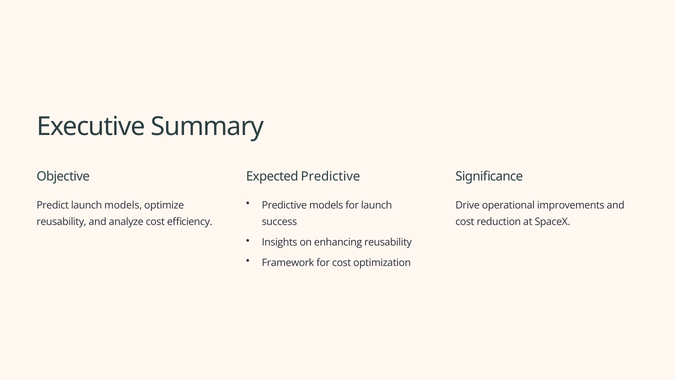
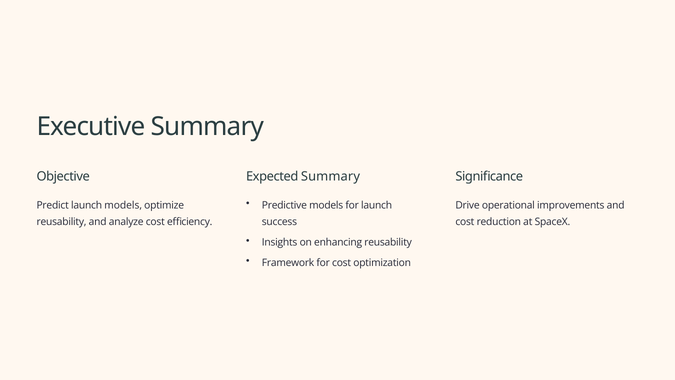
Expected Predictive: Predictive -> Summary
